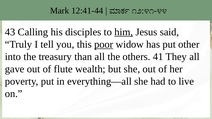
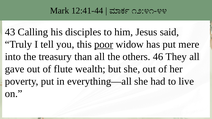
him underline: present -> none
other: other -> mere
41: 41 -> 46
